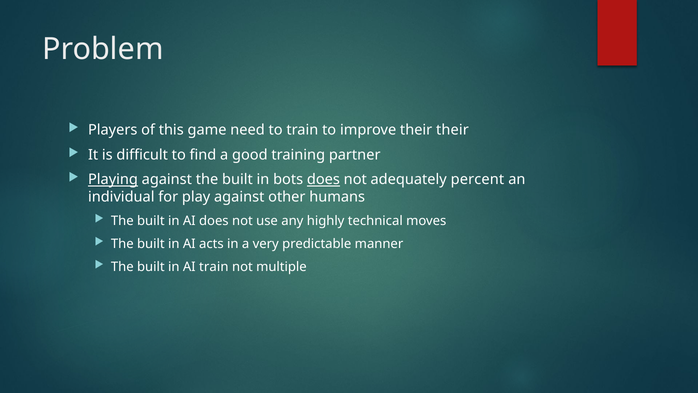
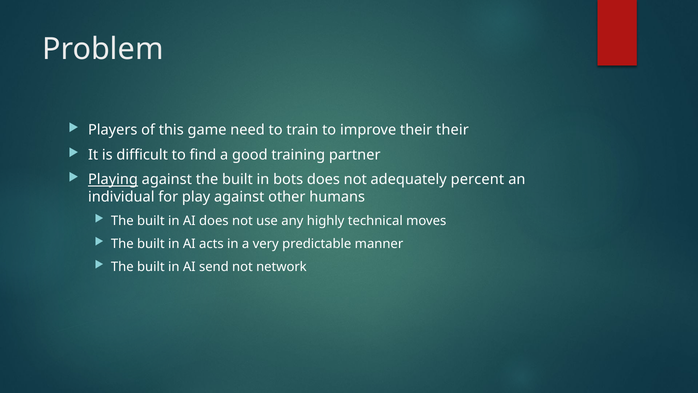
does at (323, 179) underline: present -> none
AI train: train -> send
multiple: multiple -> network
